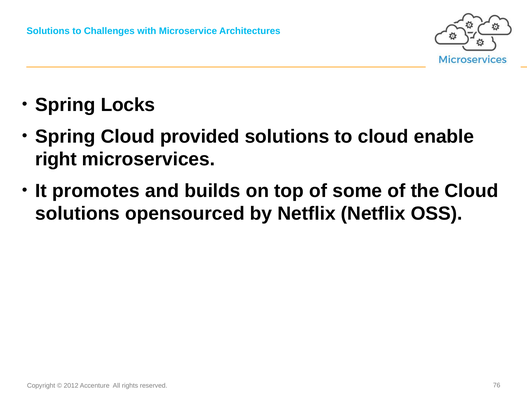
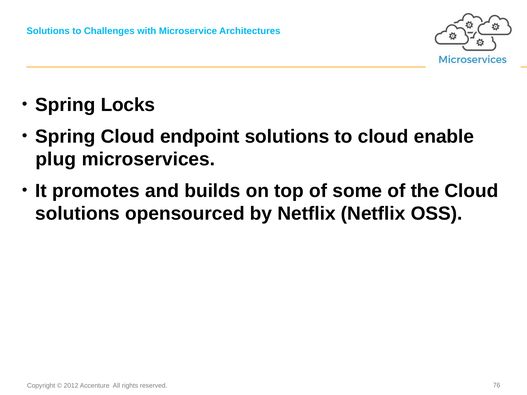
provided: provided -> endpoint
right: right -> plug
